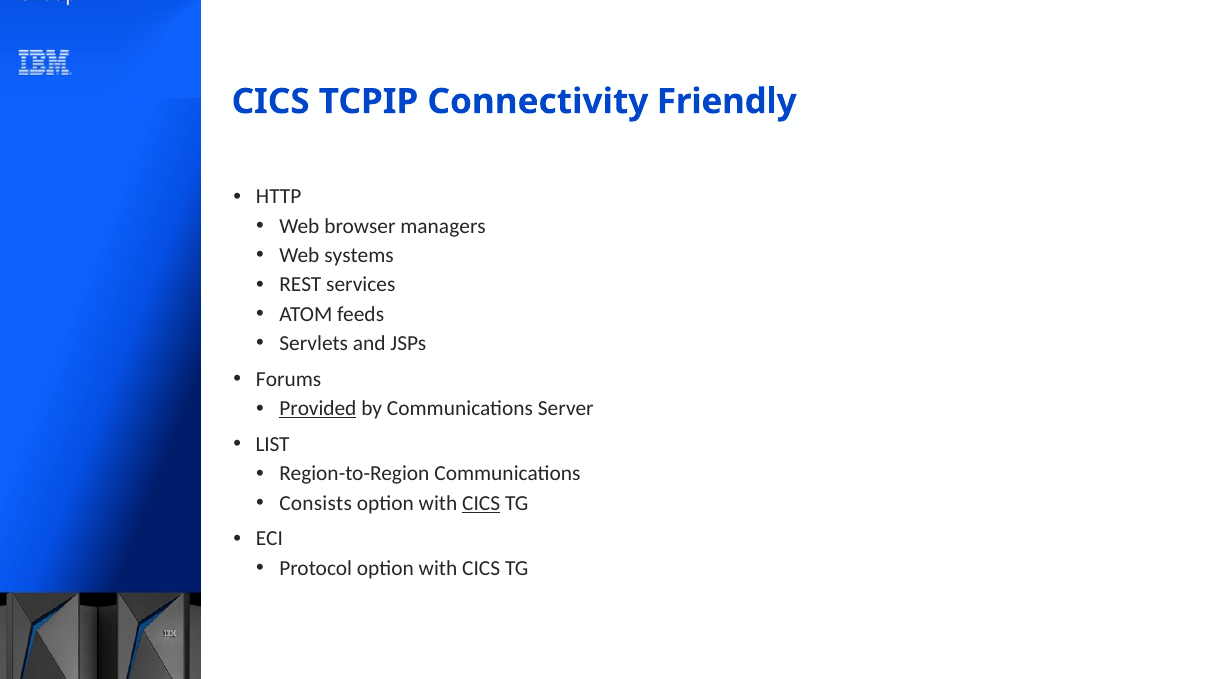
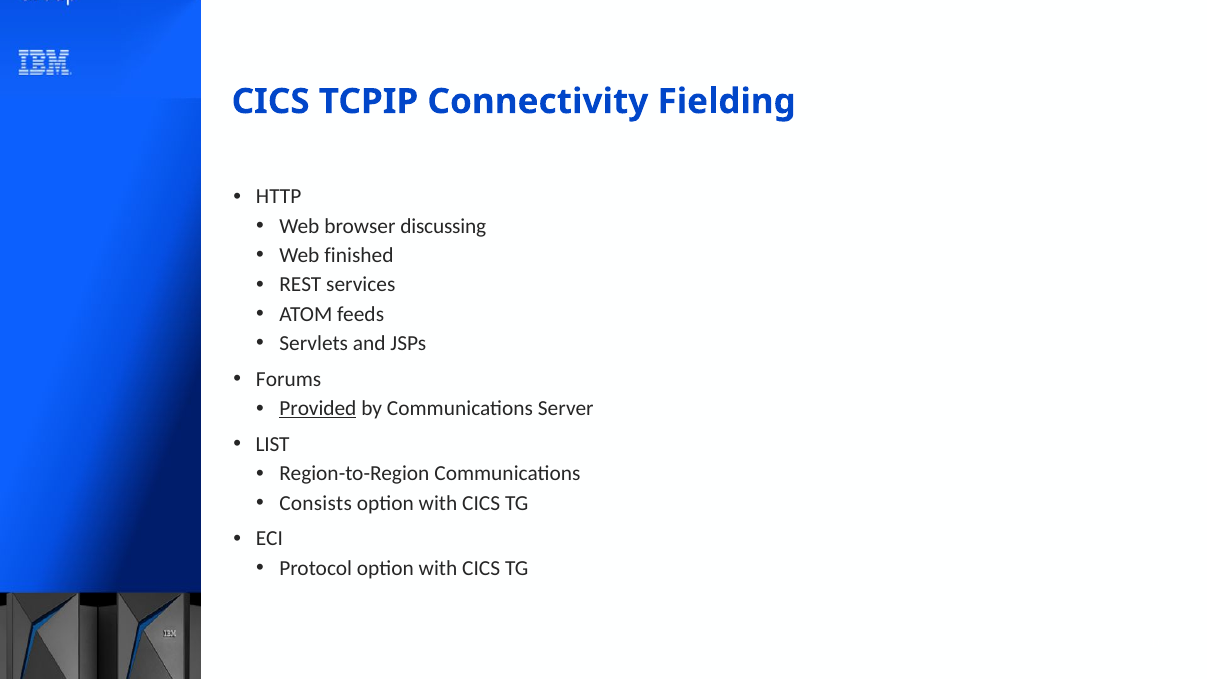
Friendly: Friendly -> Fielding
managers: managers -> discussing
systems: systems -> finished
CICS at (481, 503) underline: present -> none
